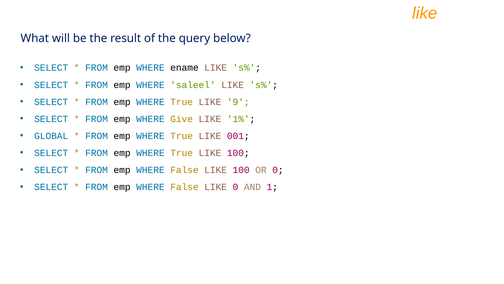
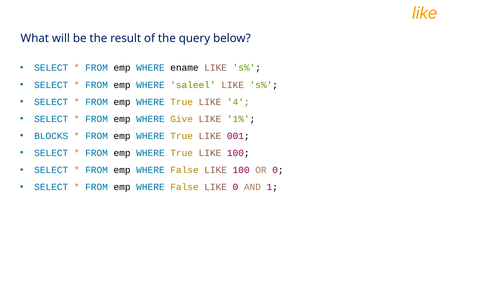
9: 9 -> 4
GLOBAL: GLOBAL -> BLOCKS
